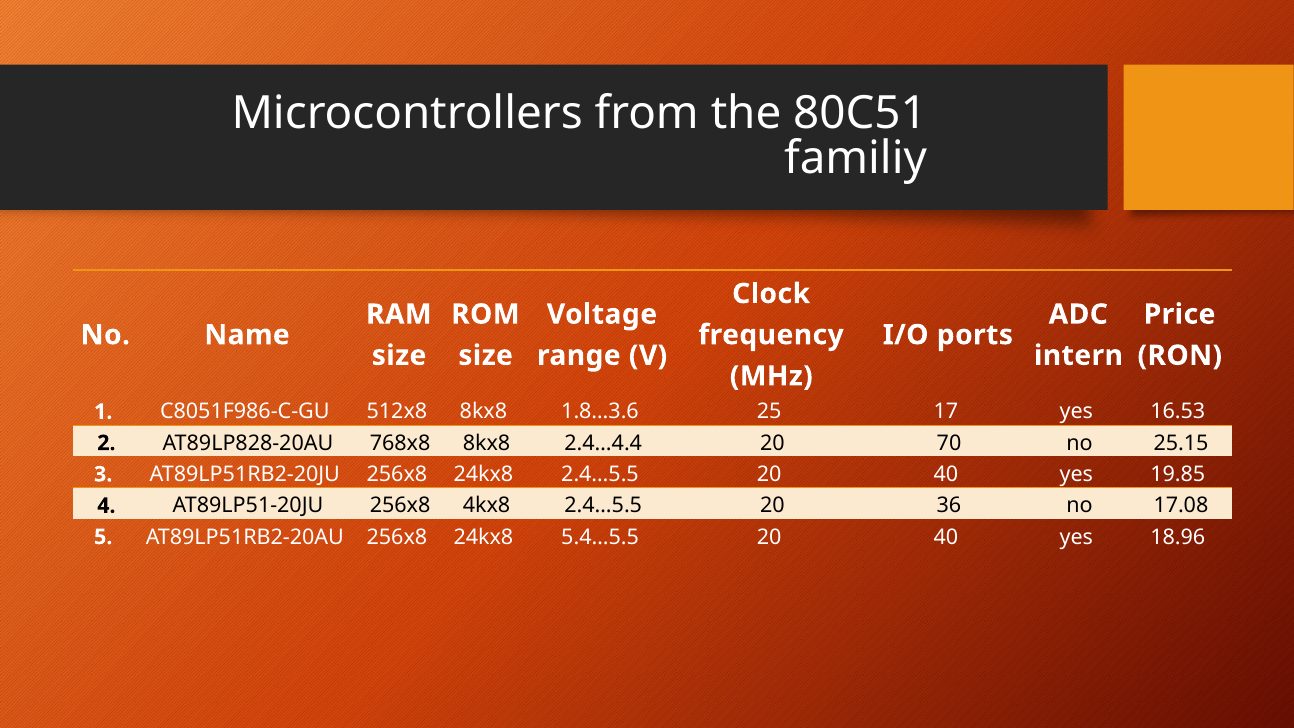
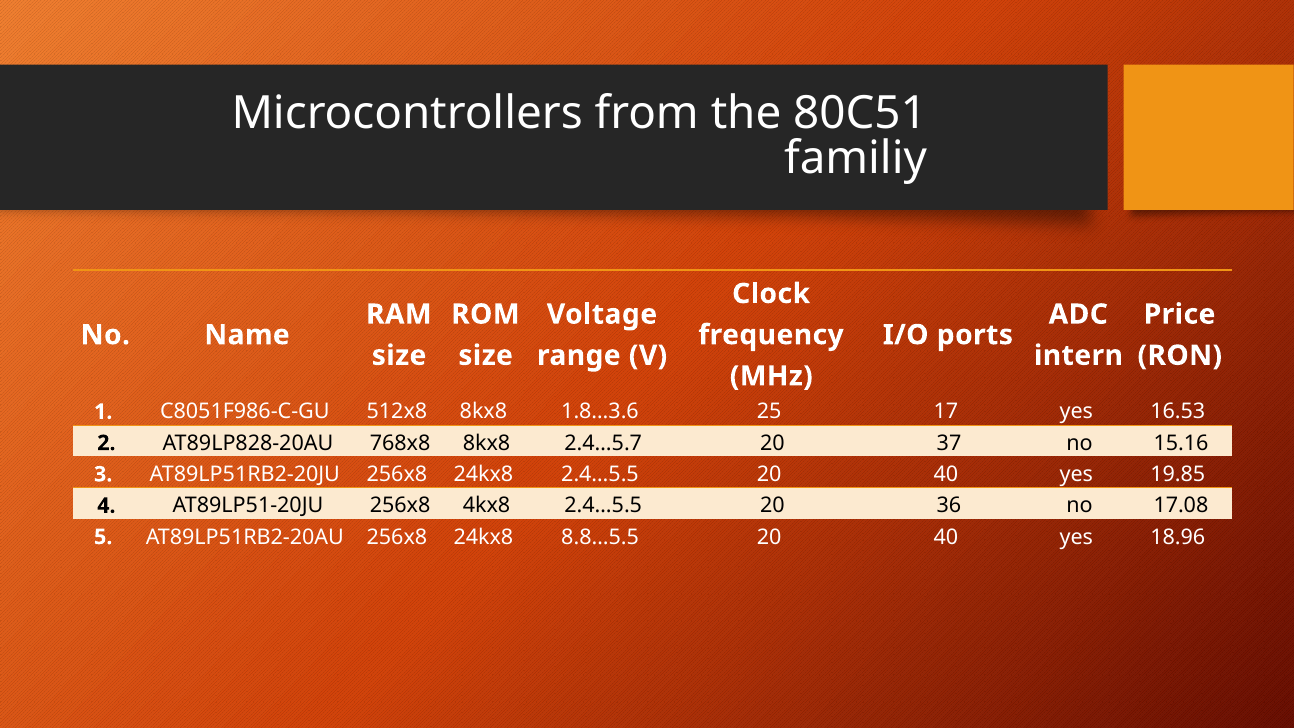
2.4…4.4: 2.4…4.4 -> 2.4…5.7
70: 70 -> 37
25.15: 25.15 -> 15.16
5.4…5.5: 5.4…5.5 -> 8.8…5.5
